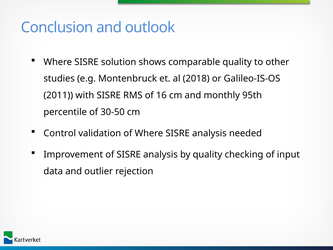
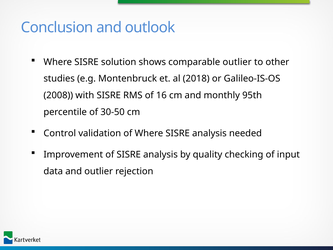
comparable quality: quality -> outlier
2011: 2011 -> 2008
